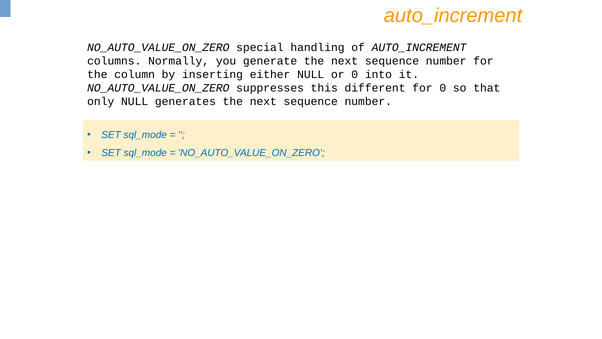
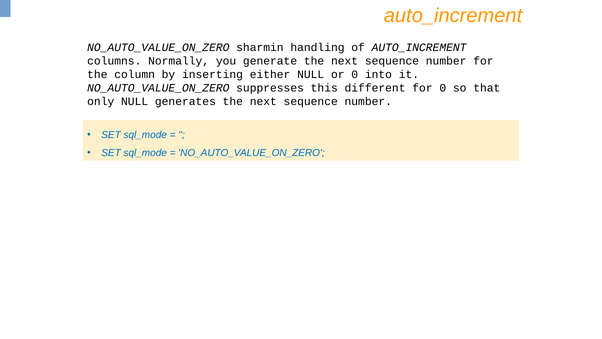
special: special -> sharmin
